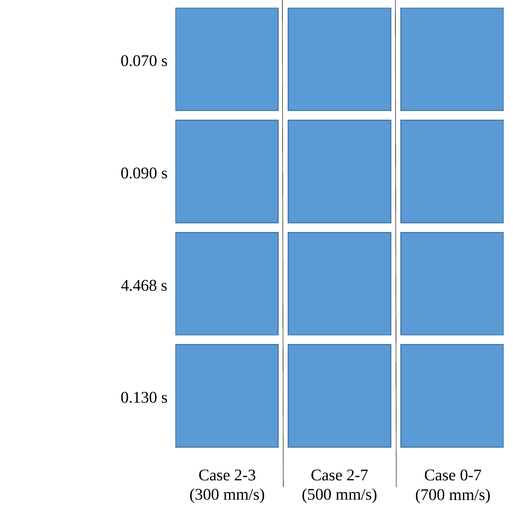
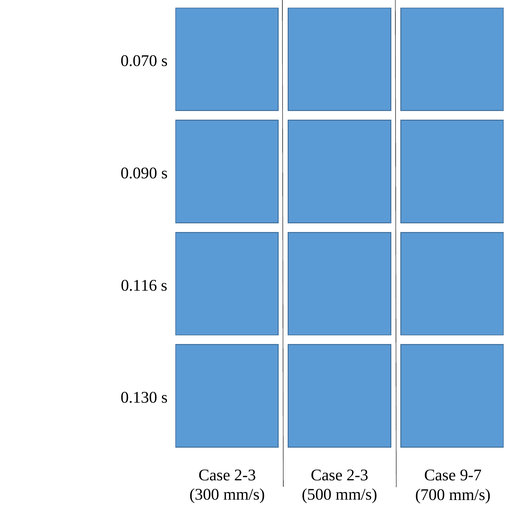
4.468: 4.468 -> 0.116
2-7 at (357, 475): 2-7 -> 2-3
0-7: 0-7 -> 9-7
